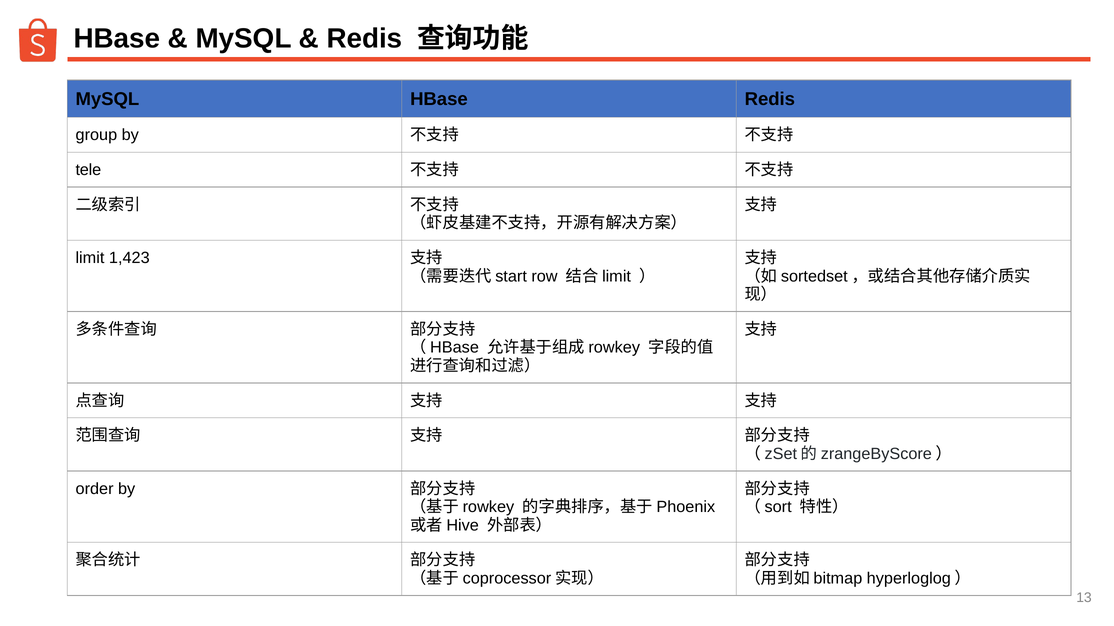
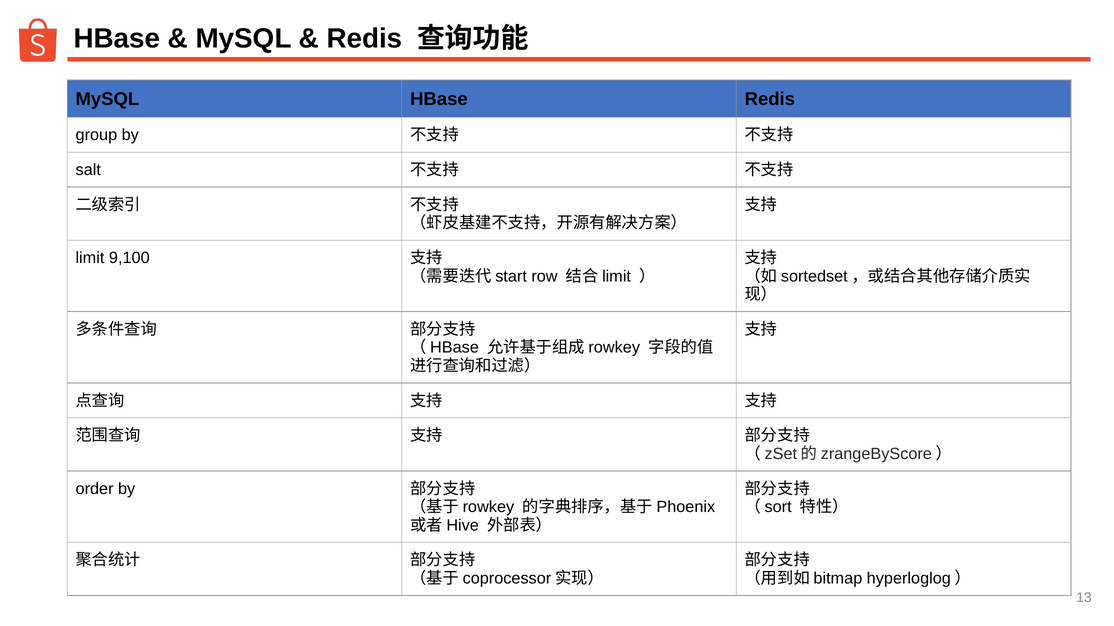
tele: tele -> salt
1,423: 1,423 -> 9,100
